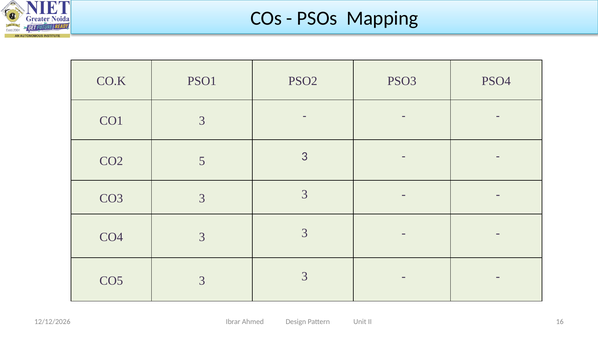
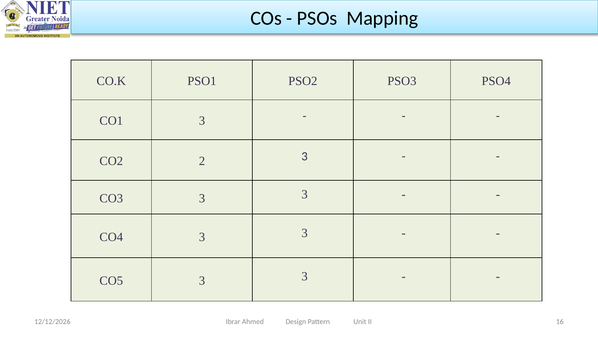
5: 5 -> 2
